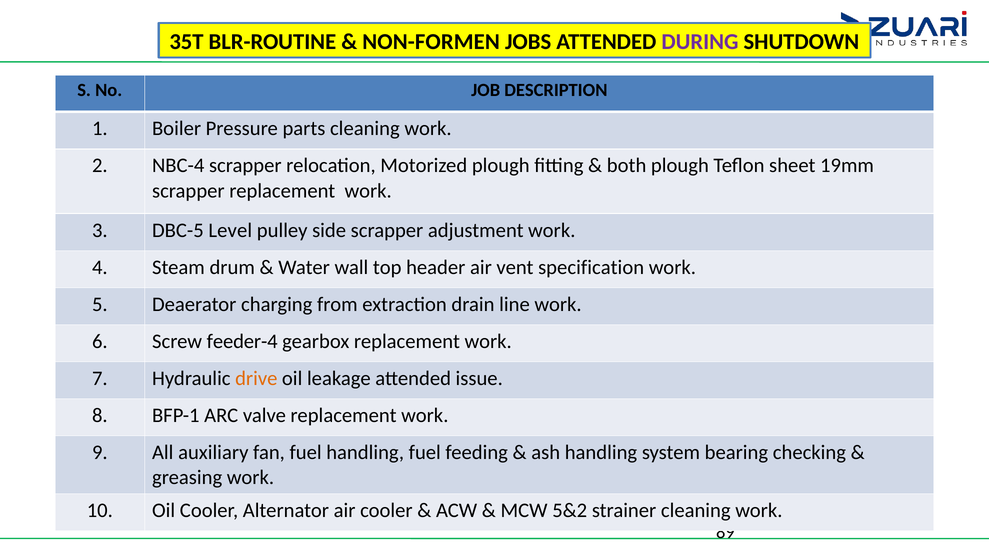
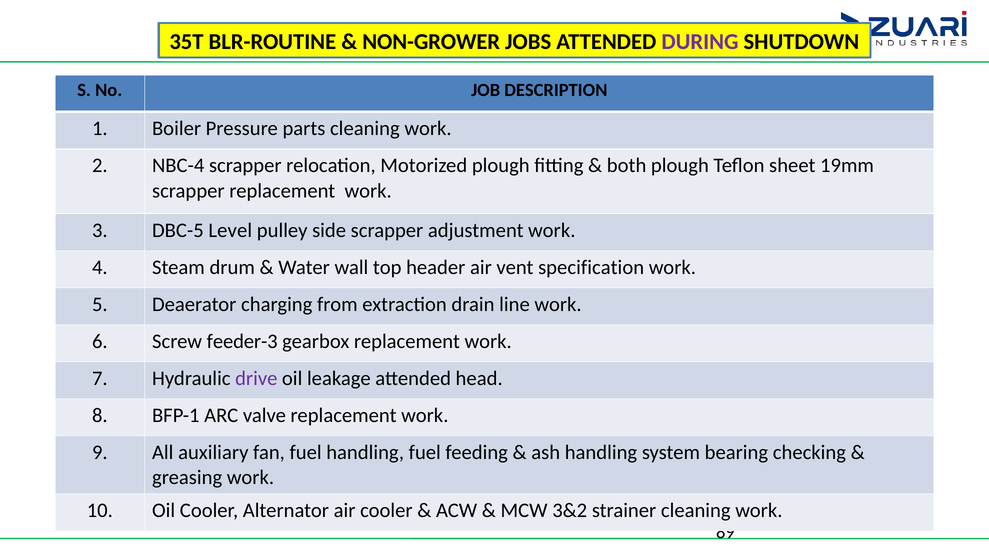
NON-FORMEN: NON-FORMEN -> NON-GROWER
feeder-4: feeder-4 -> feeder-3
drive colour: orange -> purple
issue: issue -> head
5&2: 5&2 -> 3&2
